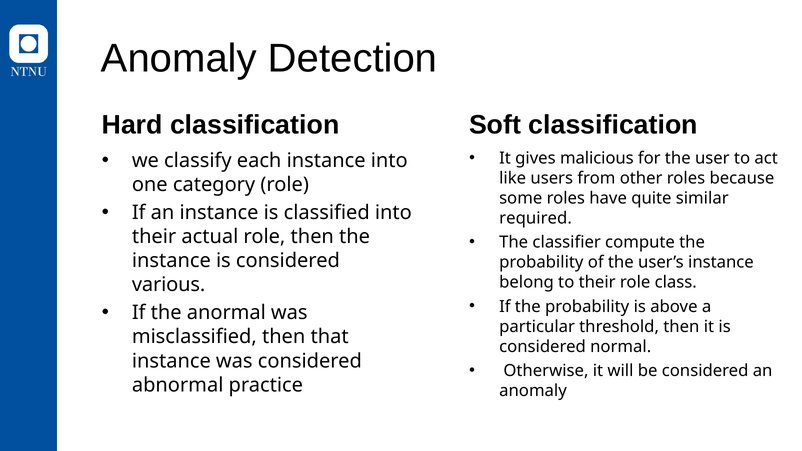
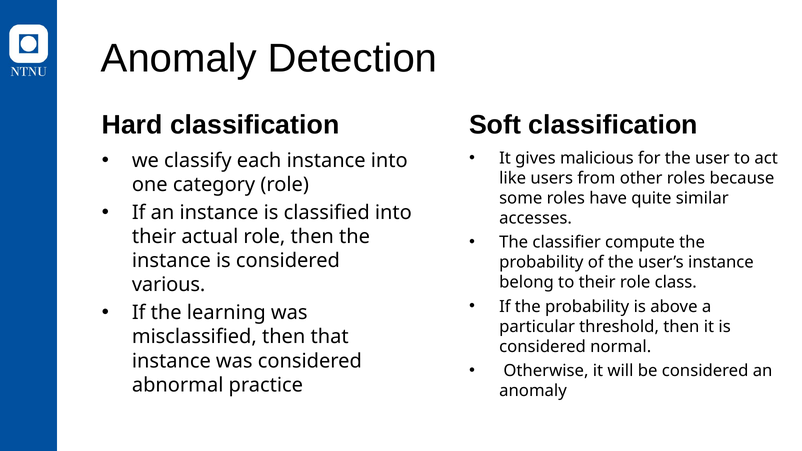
required: required -> accesses
anormal: anormal -> learning
